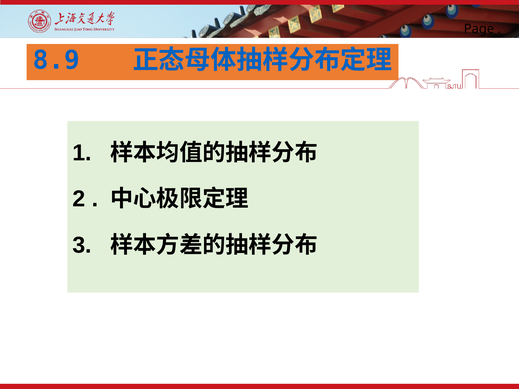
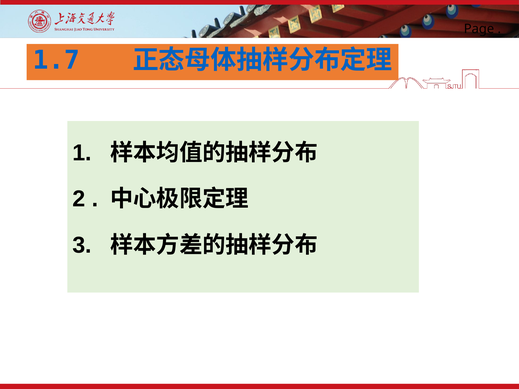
8.9: 8.9 -> 1.7
